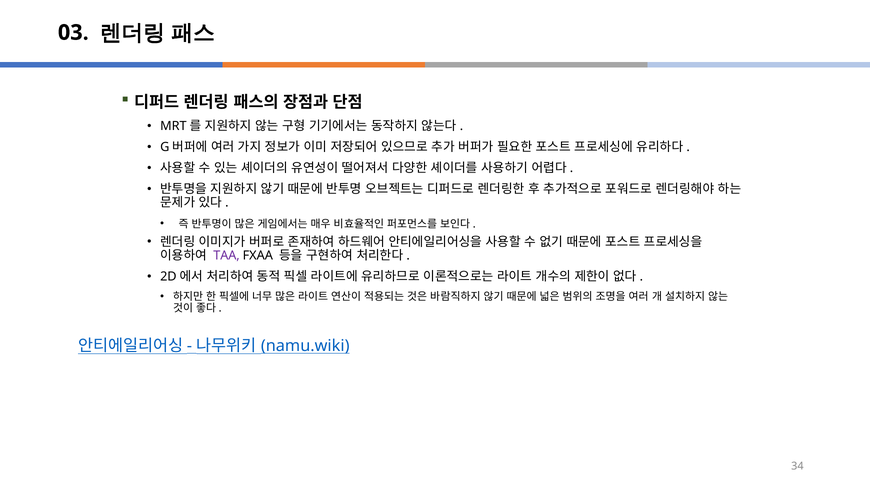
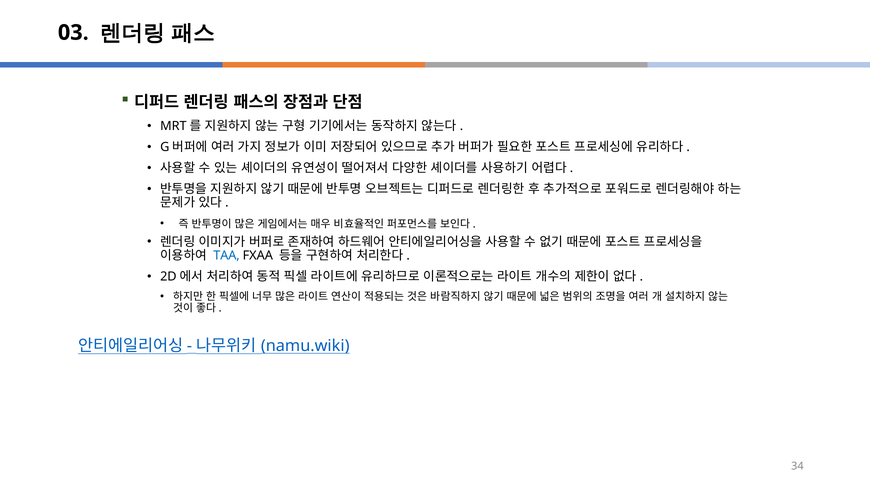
TAA colour: purple -> blue
